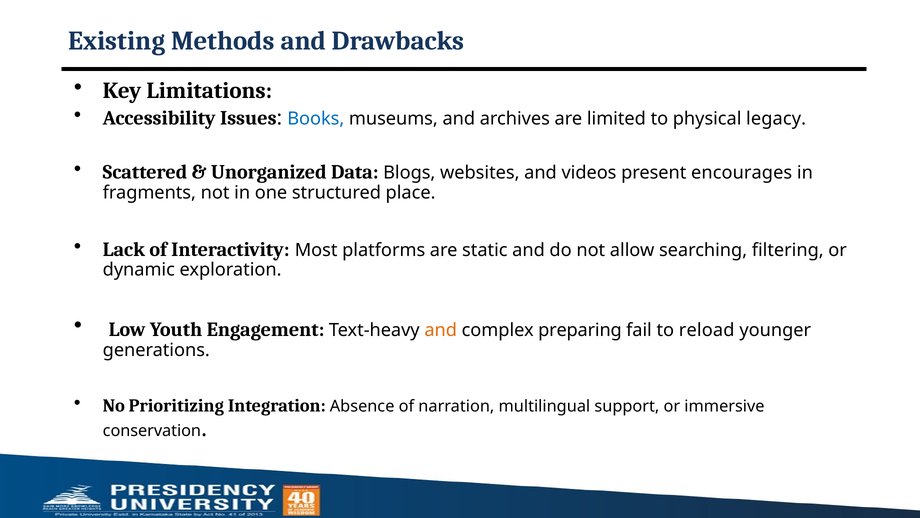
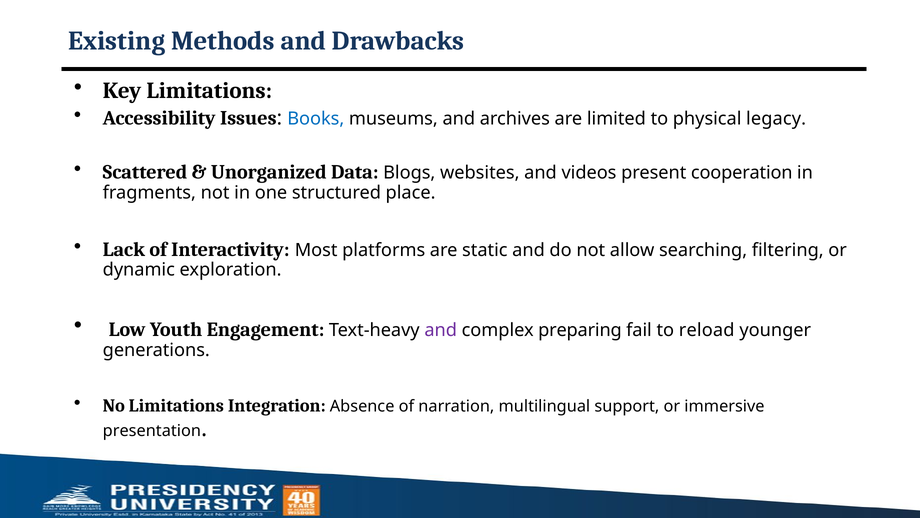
encourages: encourages -> cooperation
and at (441, 330) colour: orange -> purple
No Prioritizing: Prioritizing -> Limitations
conservation: conservation -> presentation
